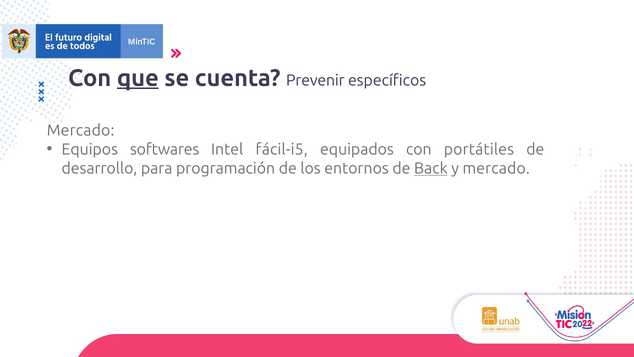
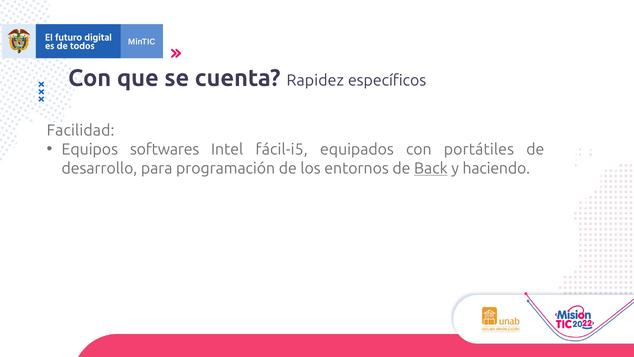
que underline: present -> none
Prevenir: Prevenir -> Rapidez
Mercado at (81, 130): Mercado -> Facilidad
y mercado: mercado -> haciendo
